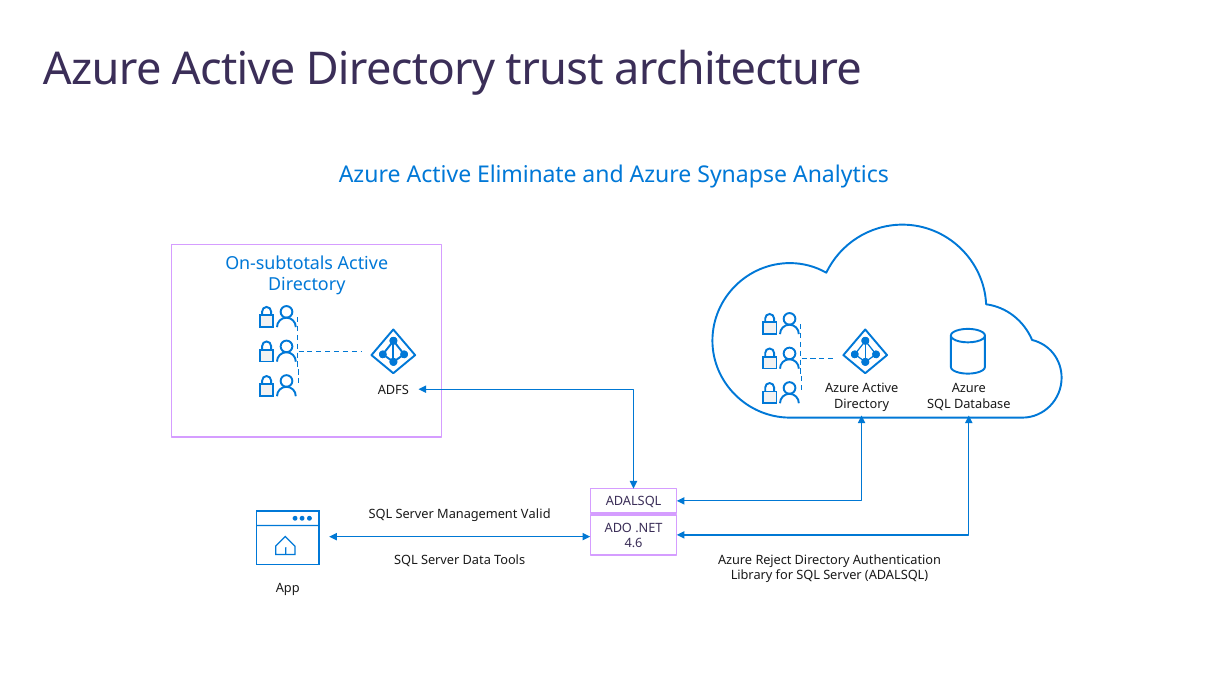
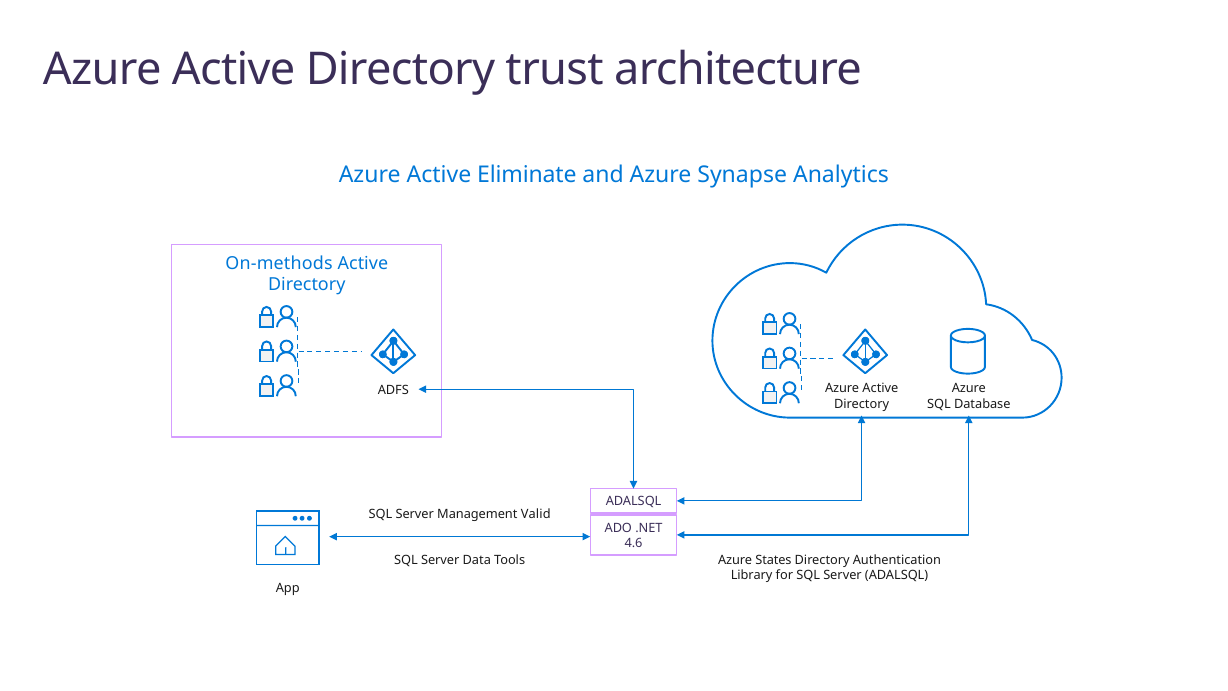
On-subtotals: On-subtotals -> On-methods
Reject: Reject -> States
